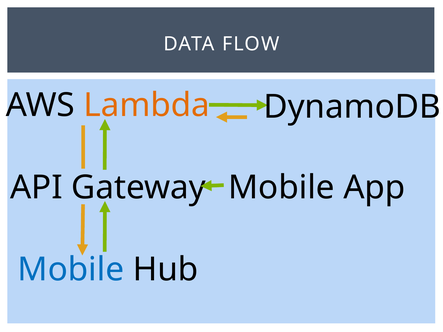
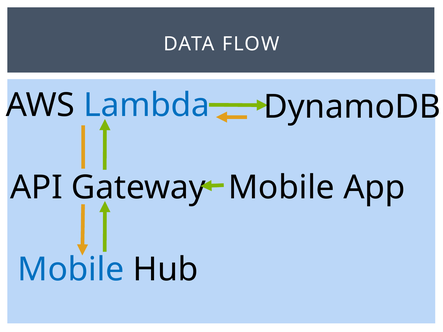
Lambda colour: orange -> blue
